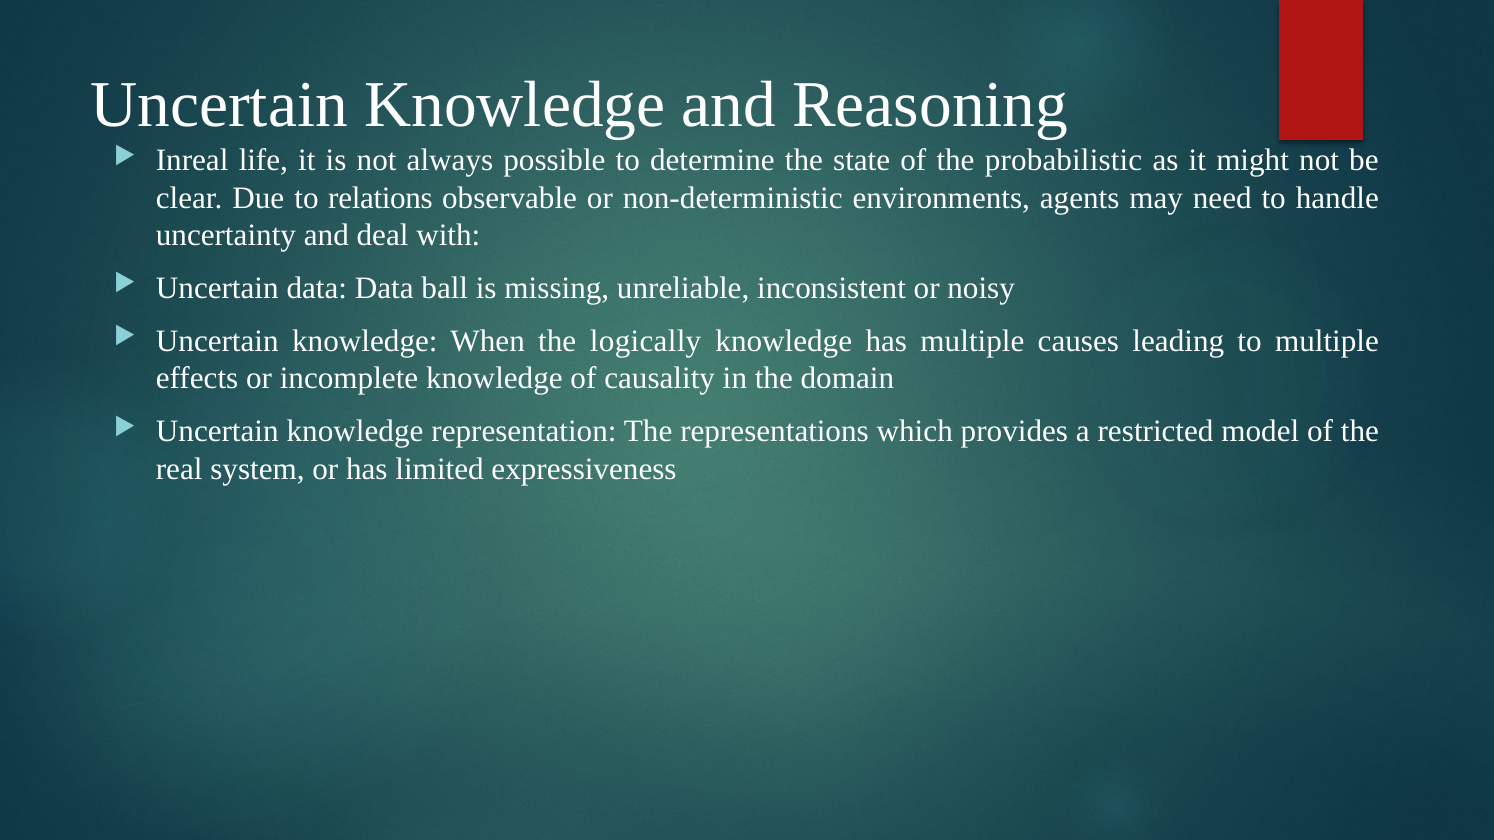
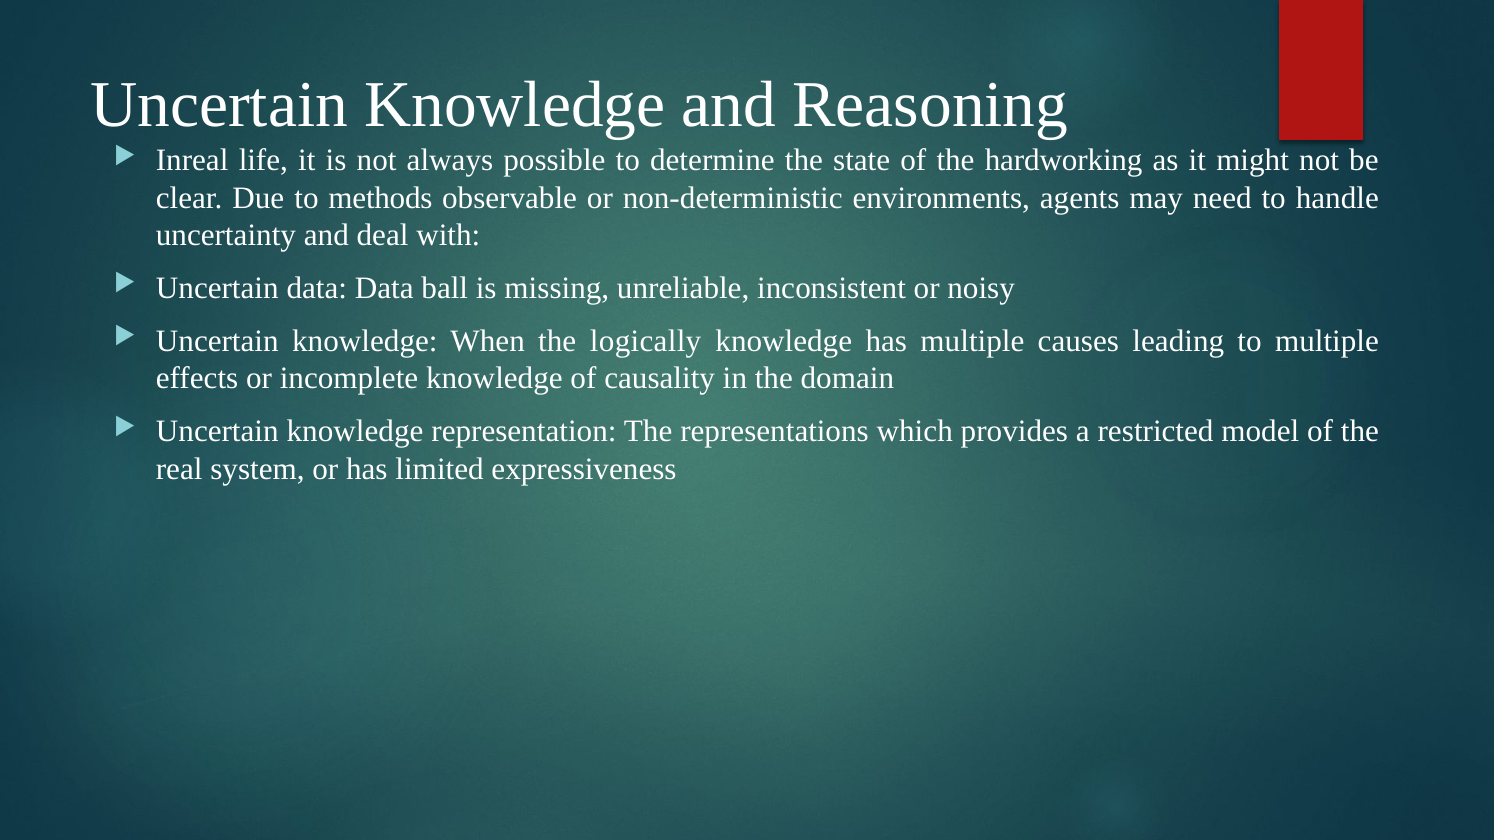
probabilistic: probabilistic -> hardworking
relations: relations -> methods
